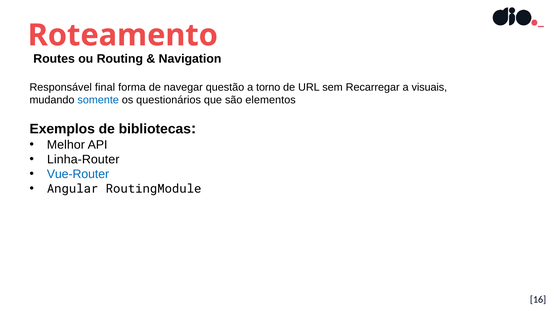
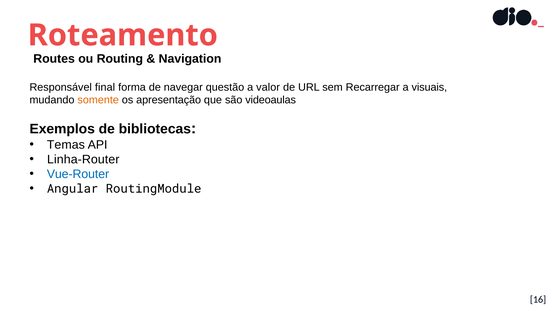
torno: torno -> valor
somente colour: blue -> orange
questionários: questionários -> apresentação
elementos: elementos -> videoaulas
Melhor: Melhor -> Temas
